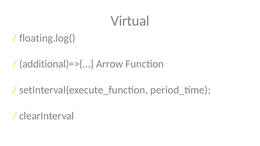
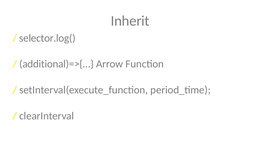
Virtual: Virtual -> Inherit
floating.log(: floating.log( -> selector.log(
